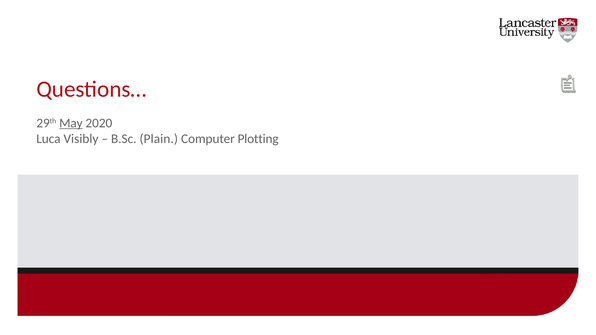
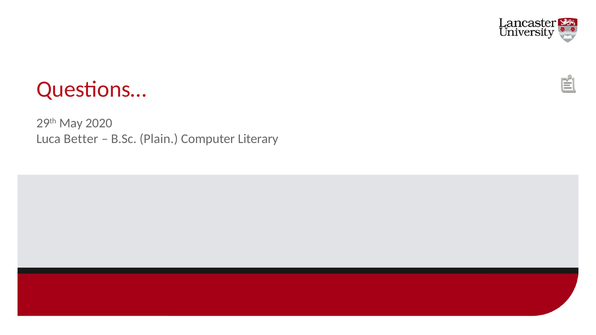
May underline: present -> none
Visibly: Visibly -> Better
Plotting: Plotting -> Literary
